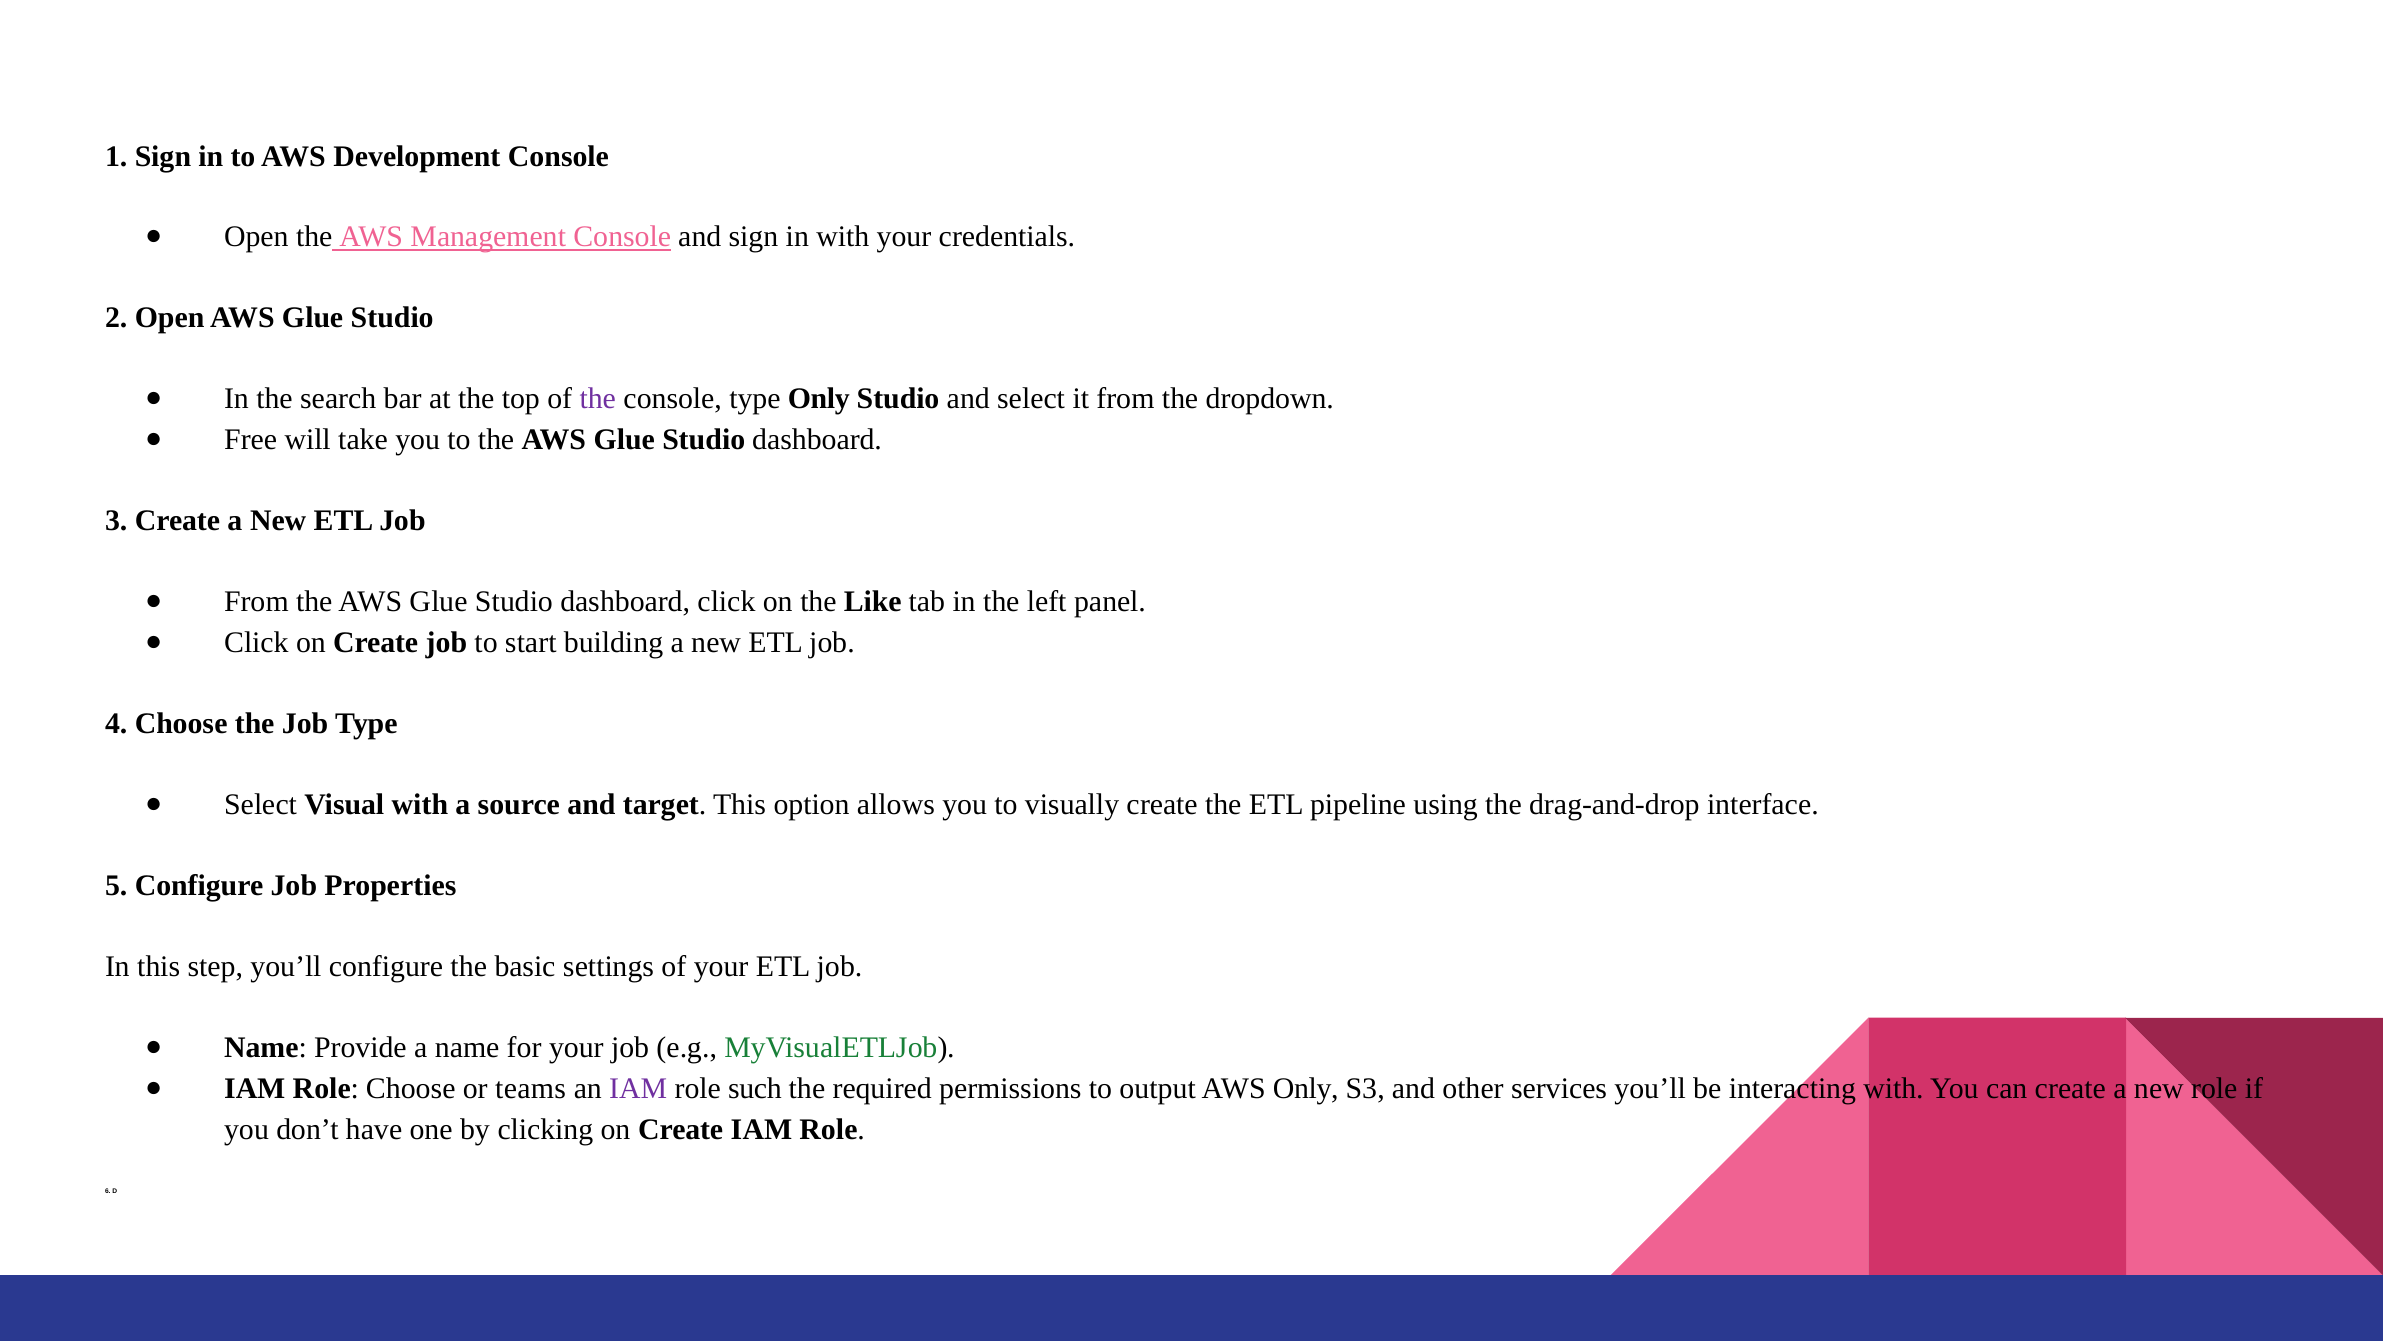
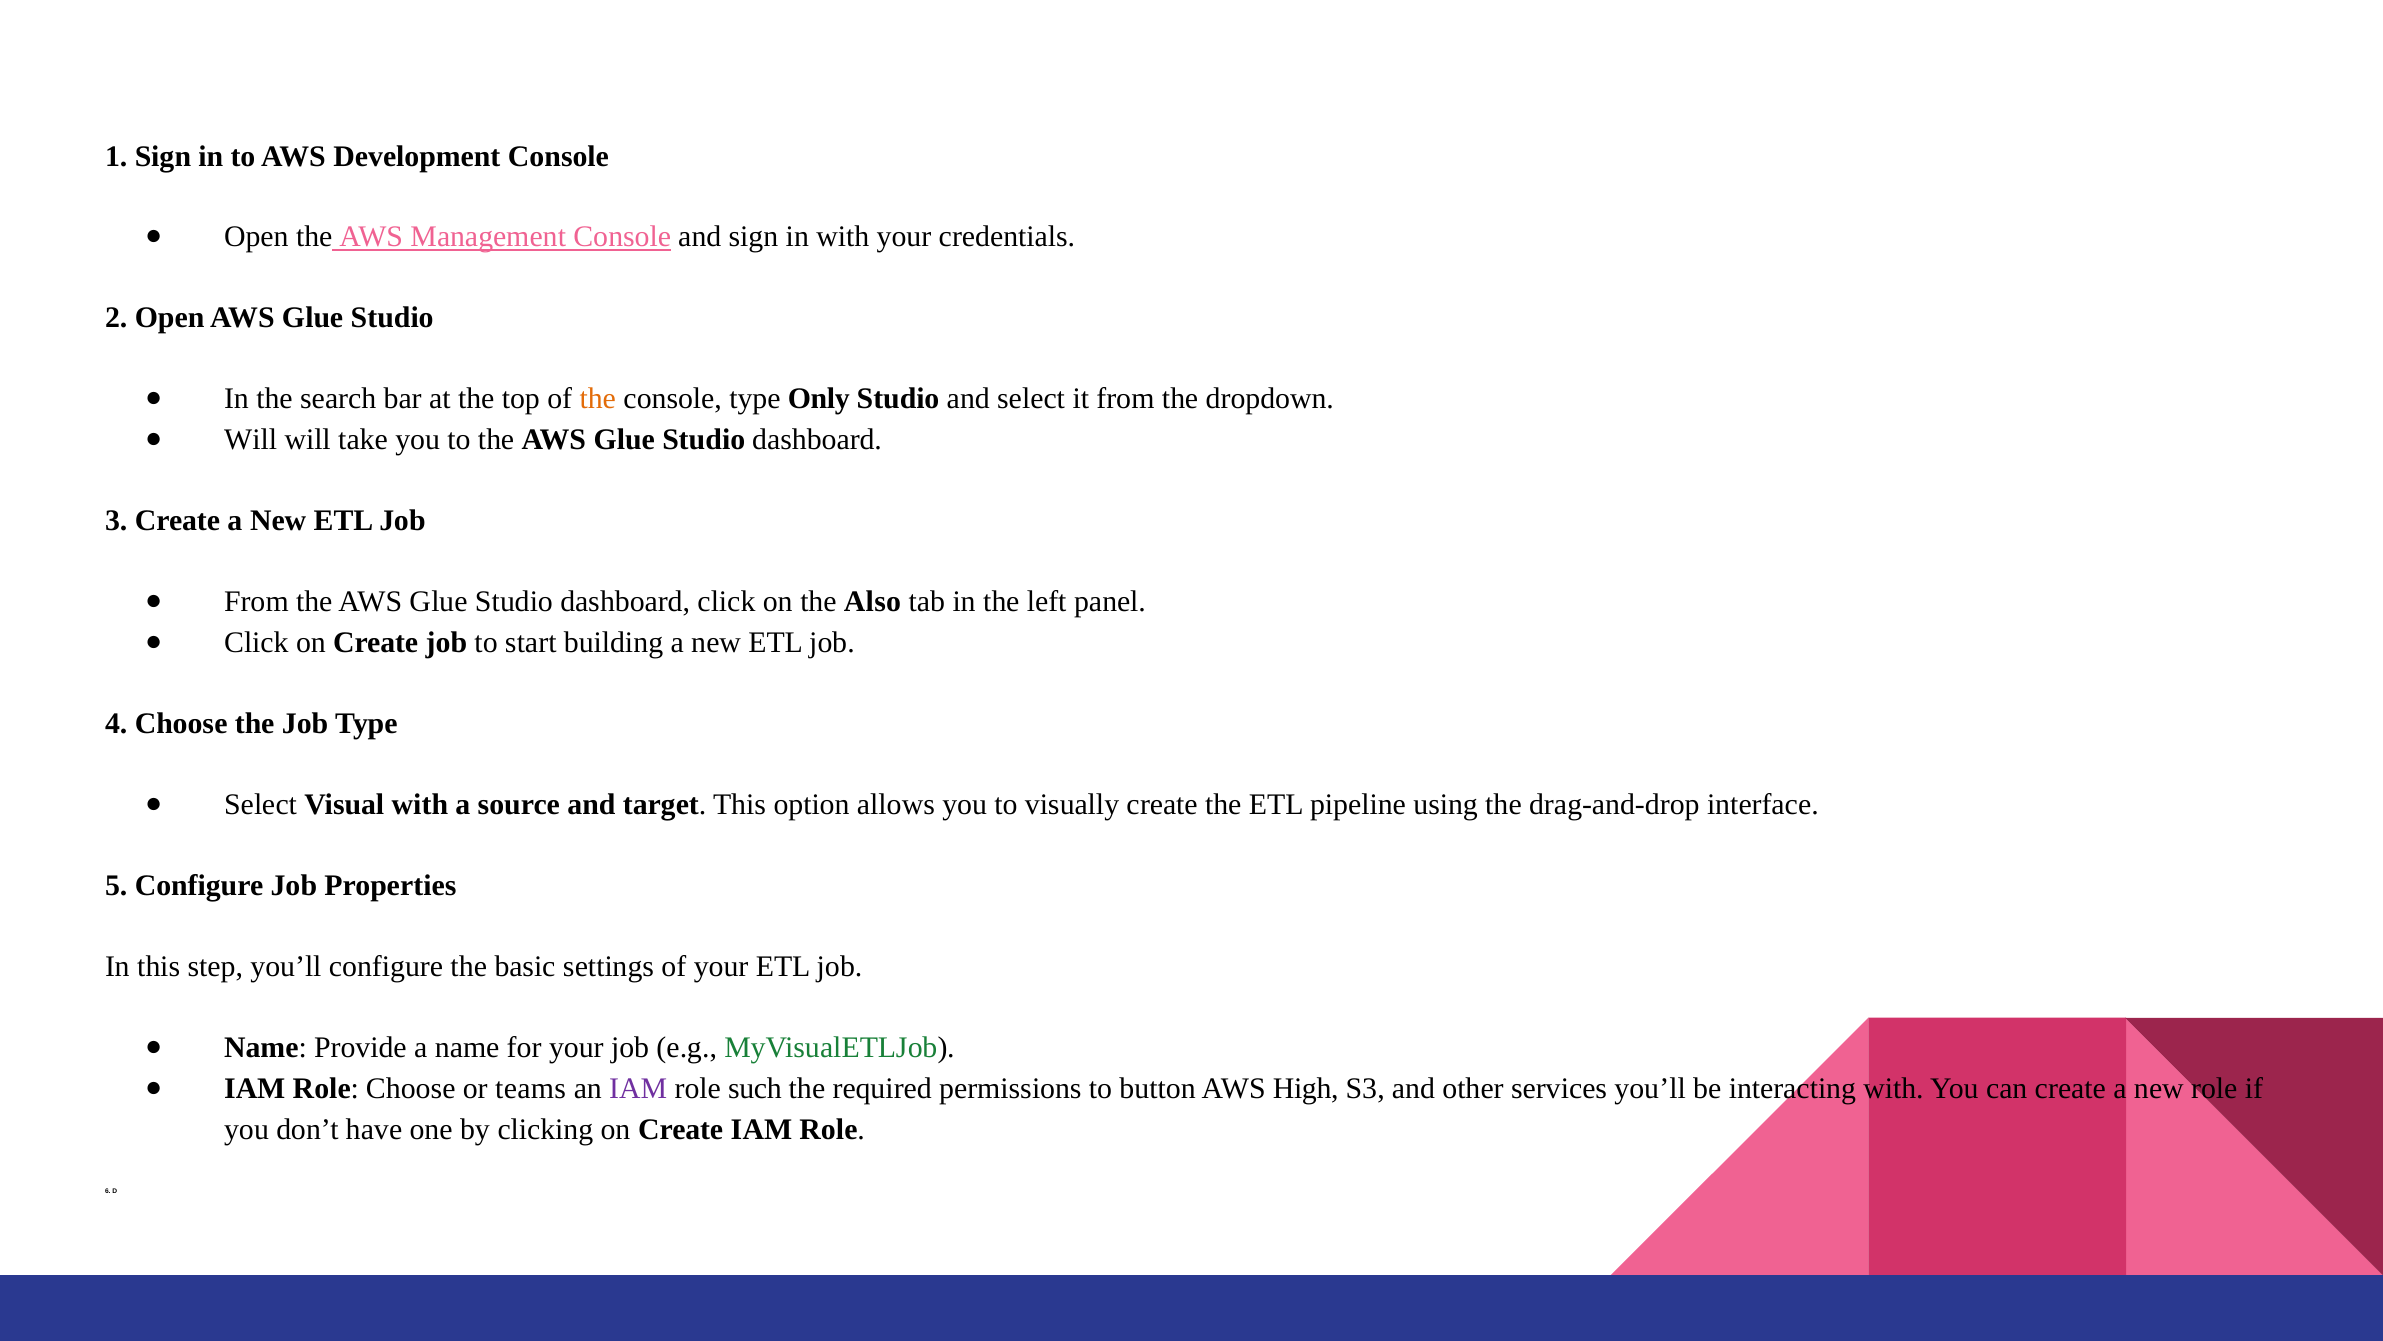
the at (598, 399) colour: purple -> orange
Free at (251, 440): Free -> Will
Like: Like -> Also
output: output -> button
AWS Only: Only -> High
